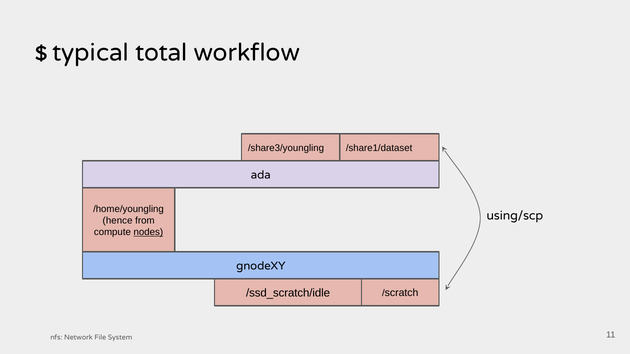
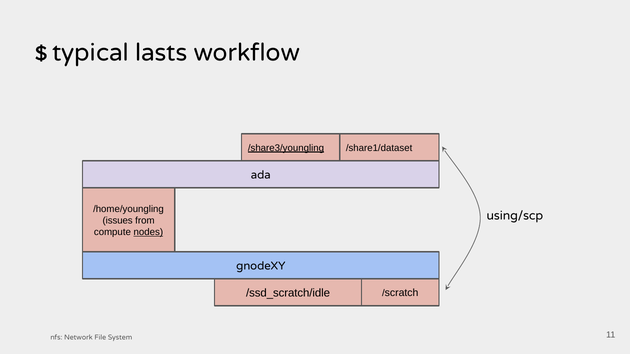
total: total -> lasts
/share3/youngling underline: none -> present
hence: hence -> issues
